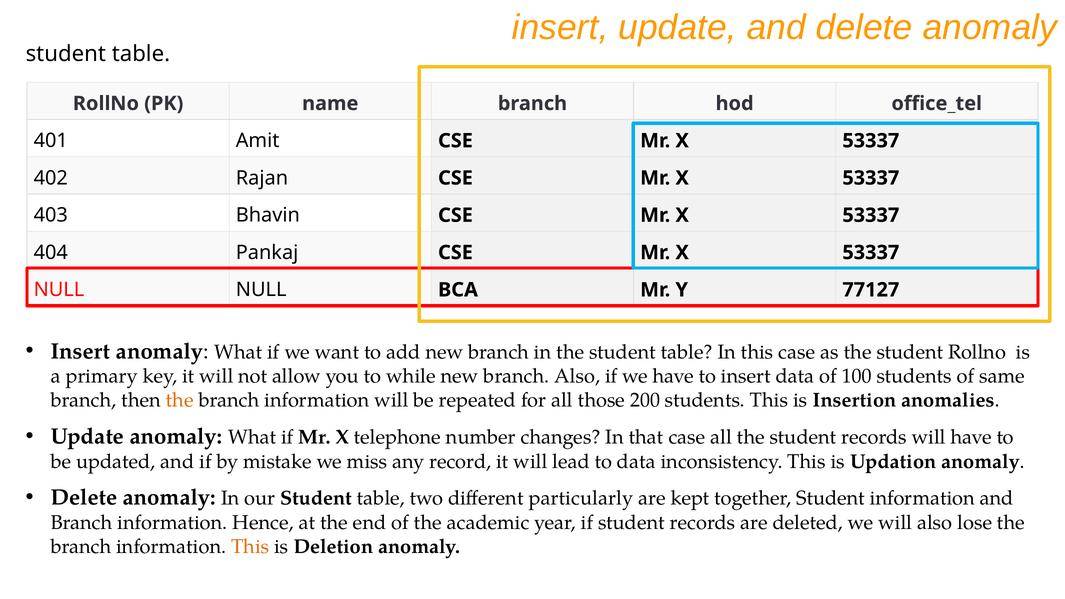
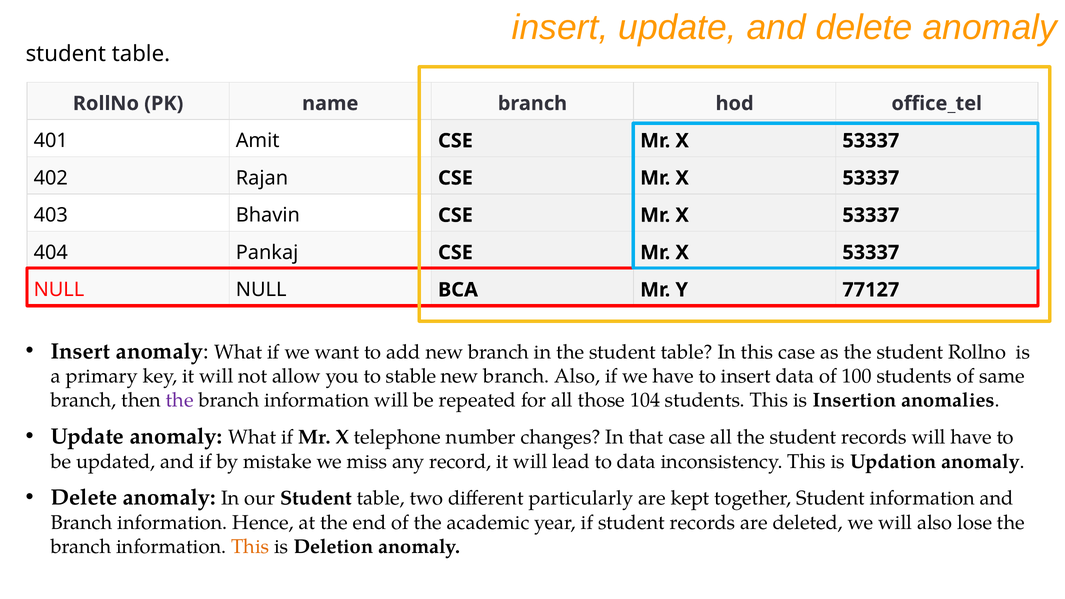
while: while -> stable
the at (180, 400) colour: orange -> purple
200: 200 -> 104
